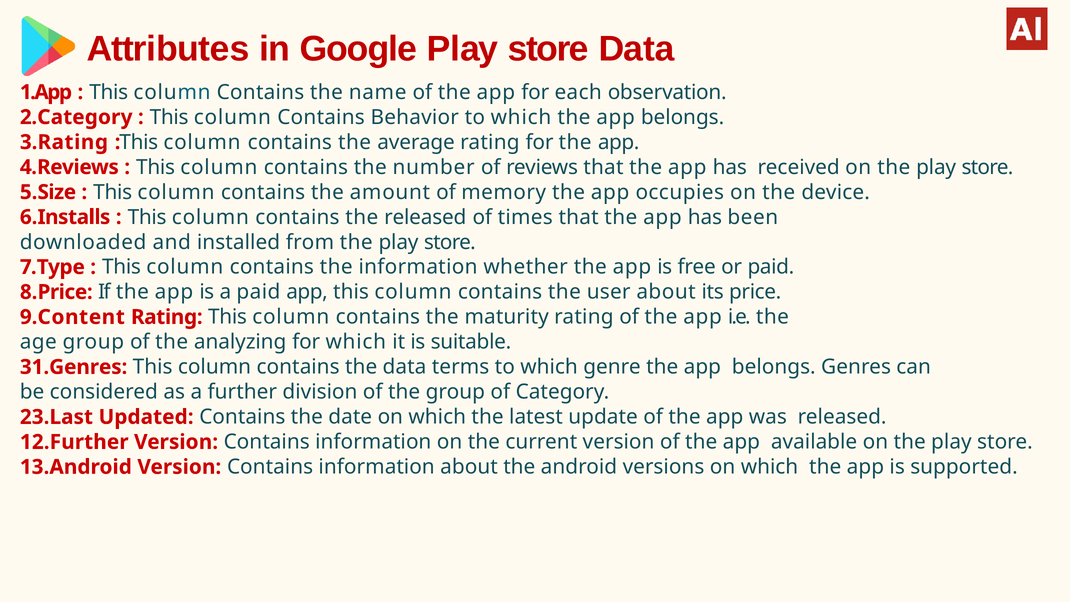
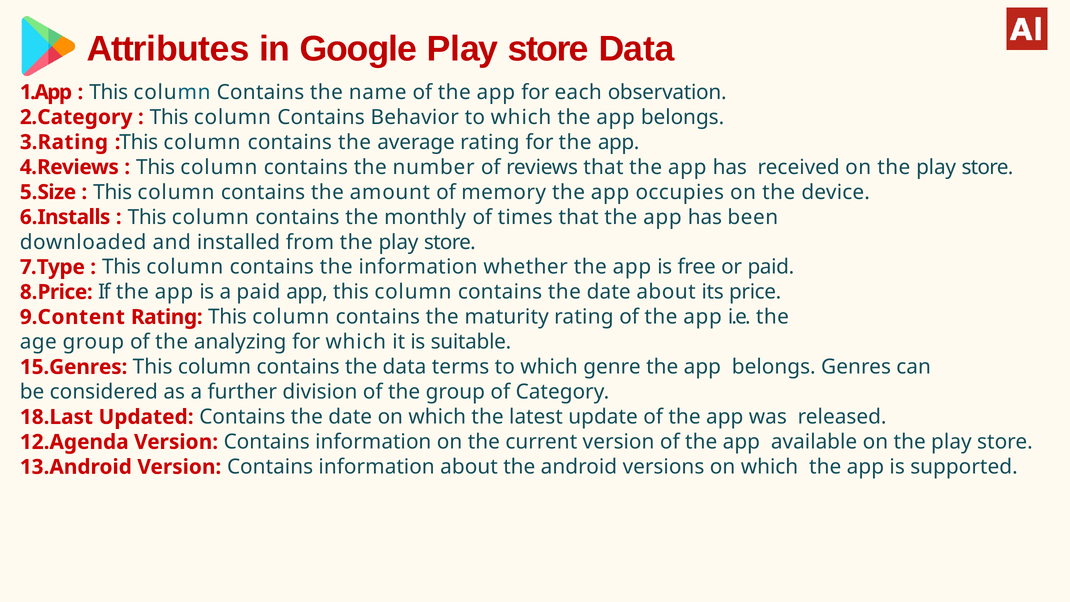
the released: released -> monthly
column contains the user: user -> date
31.Genres: 31.Genres -> 15.Genres
23.Last: 23.Last -> 18.Last
12.Further: 12.Further -> 12.Agenda
